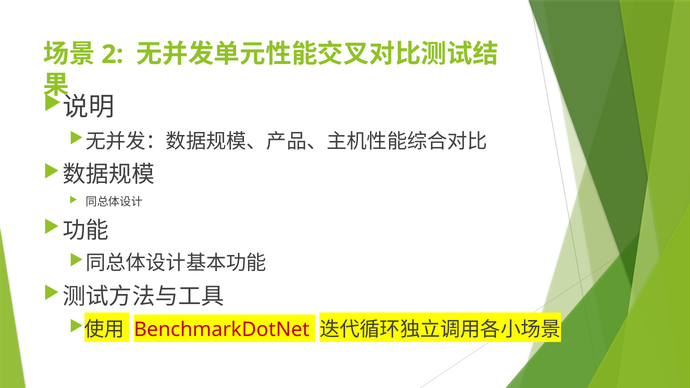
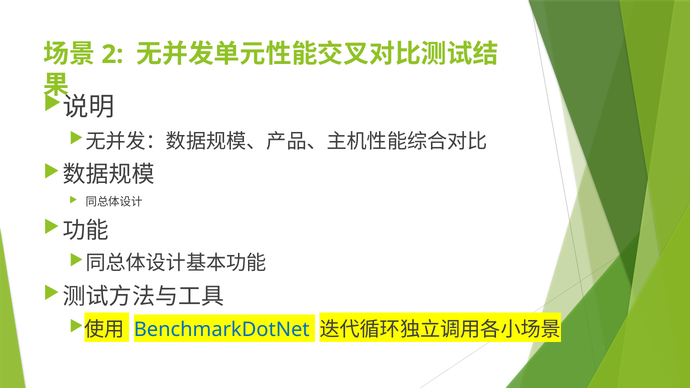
BenchmarkDotNet colour: red -> blue
